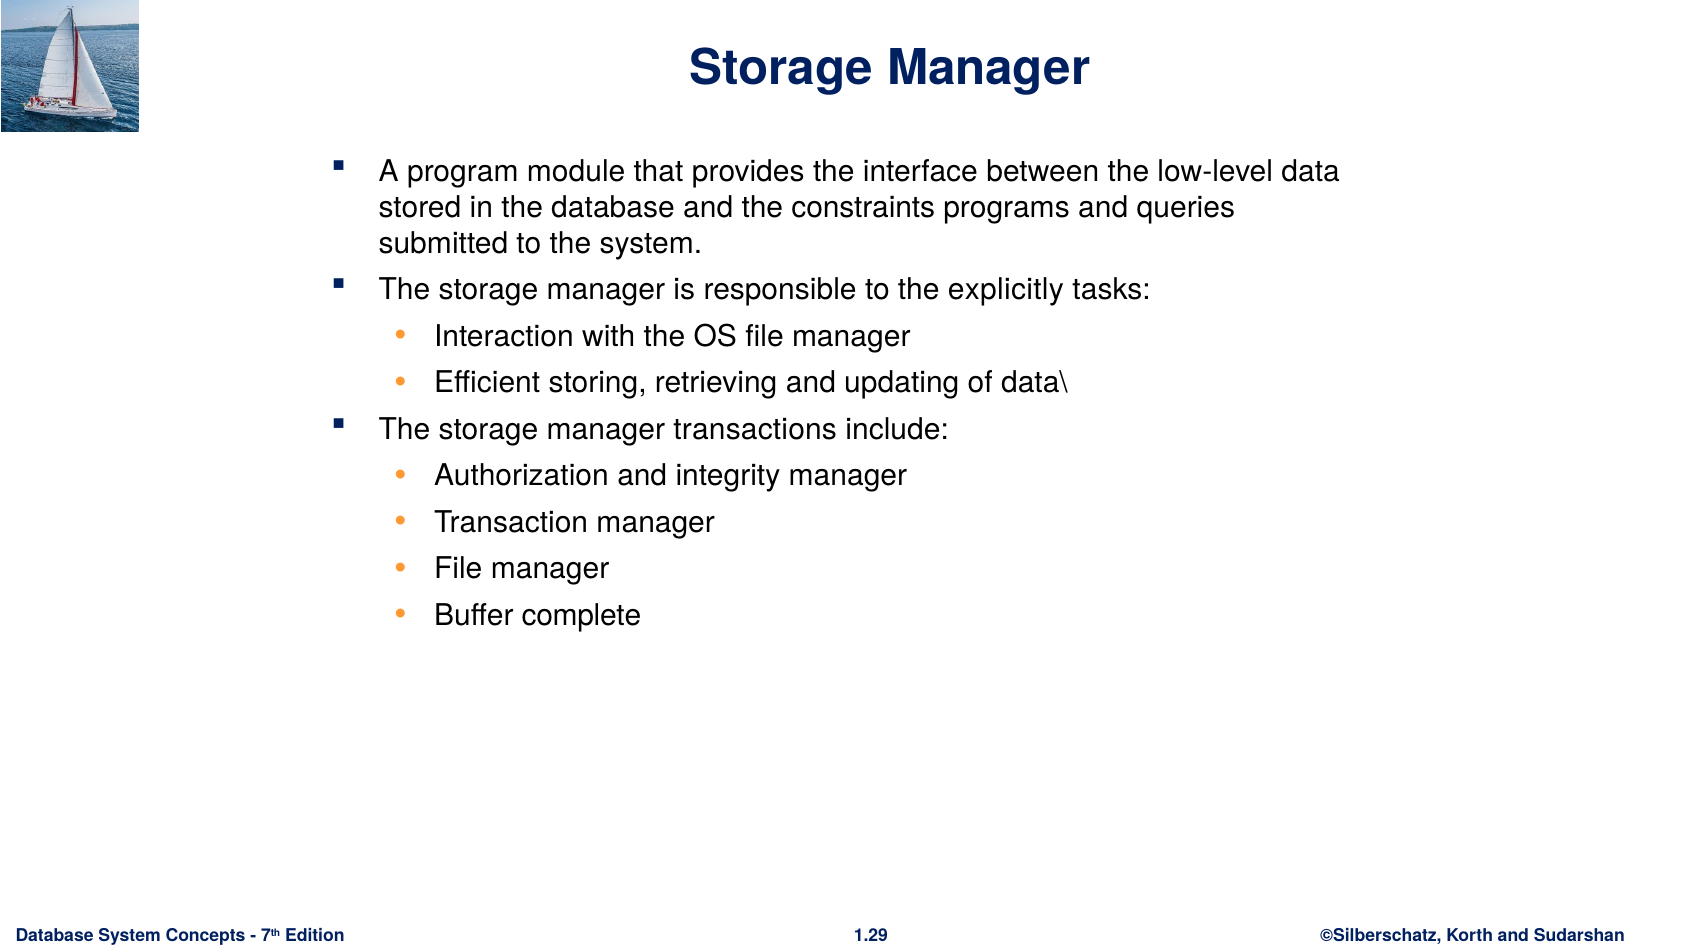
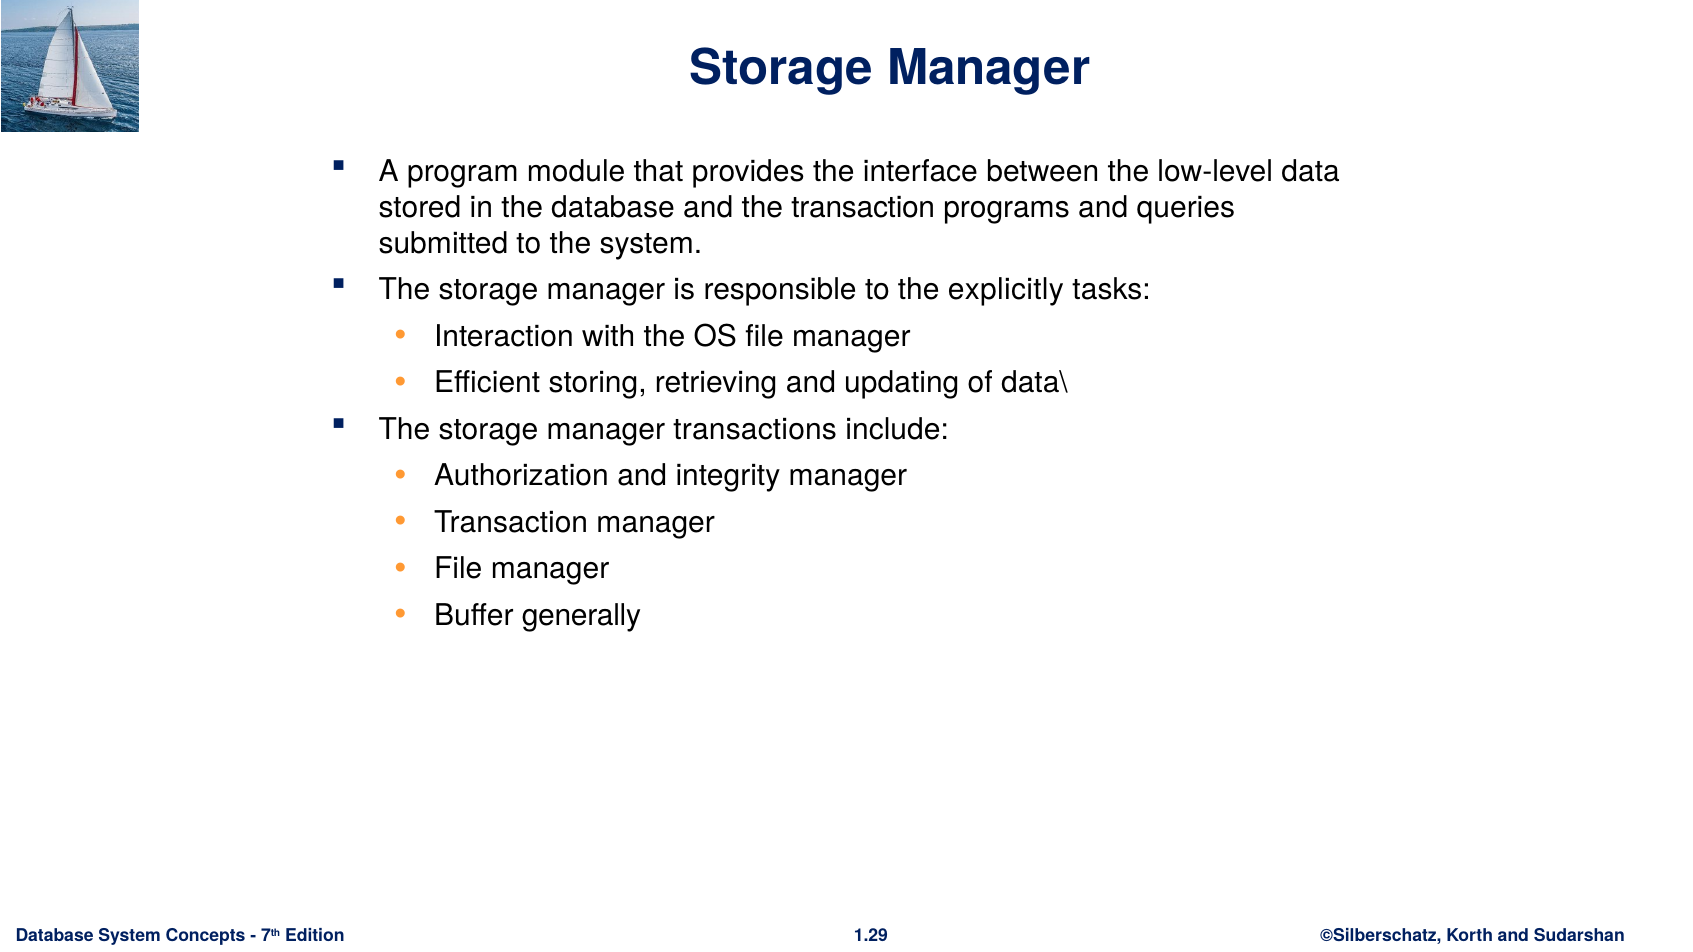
the constraints: constraints -> transaction
complete: complete -> generally
